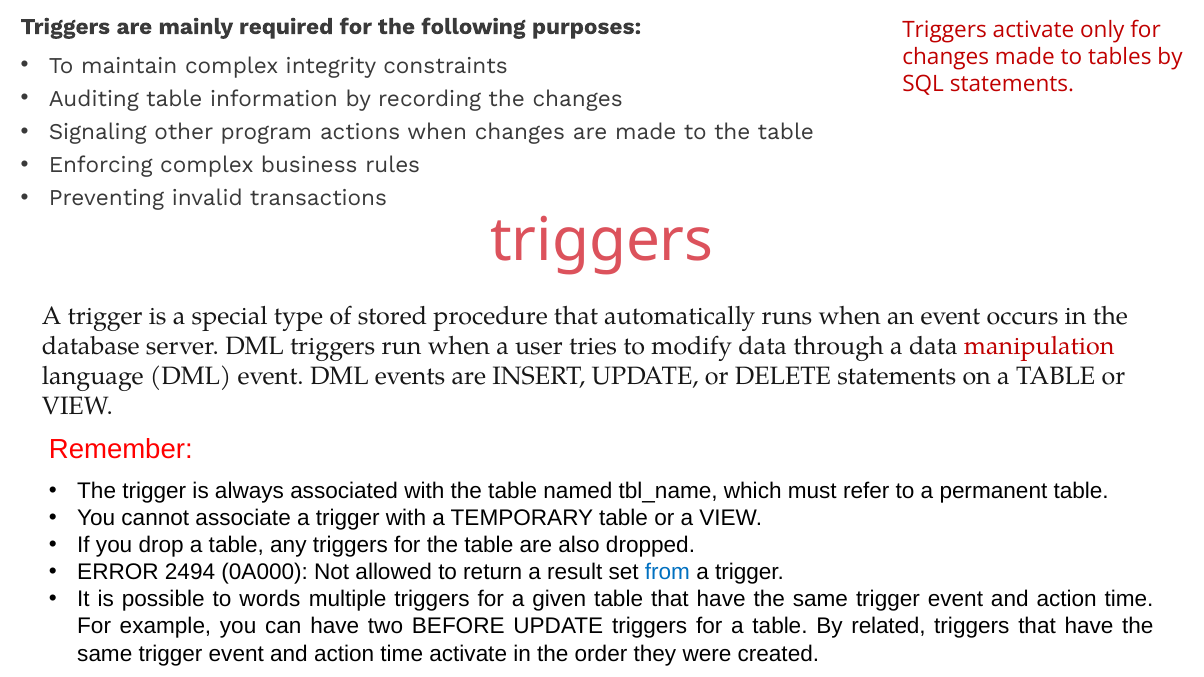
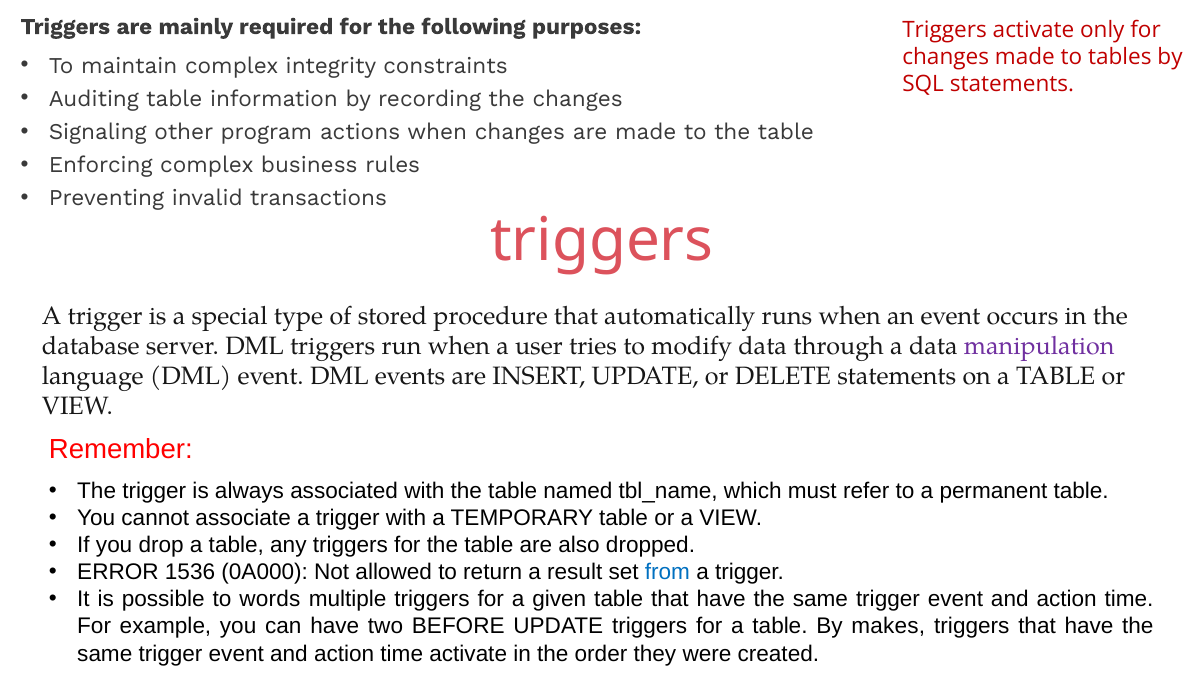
manipulation colour: red -> purple
2494: 2494 -> 1536
related: related -> makes
